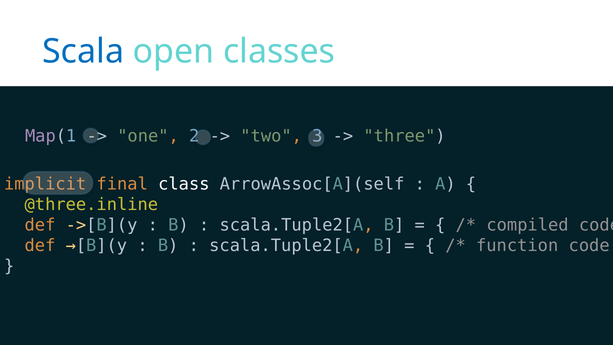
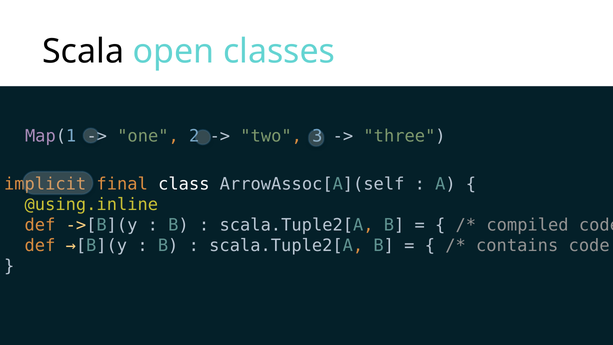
Scala colour: blue -> black
@three.inline: @three.inline -> @using.inline
function: function -> contains
